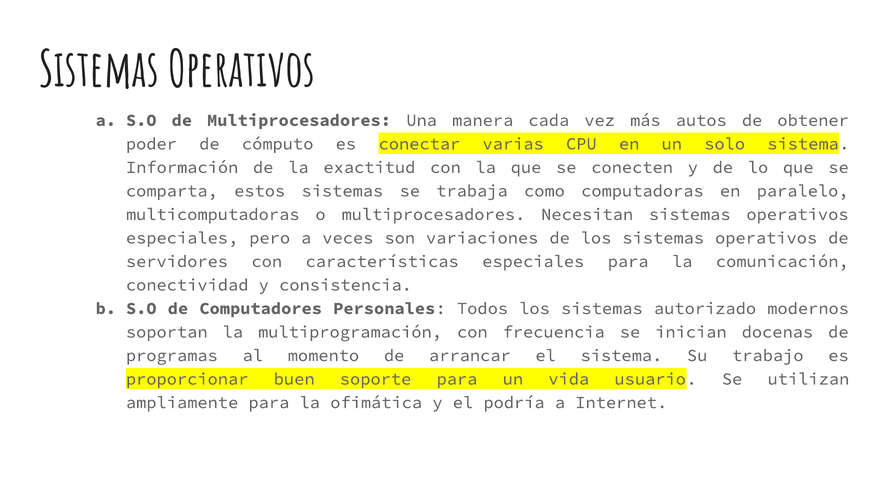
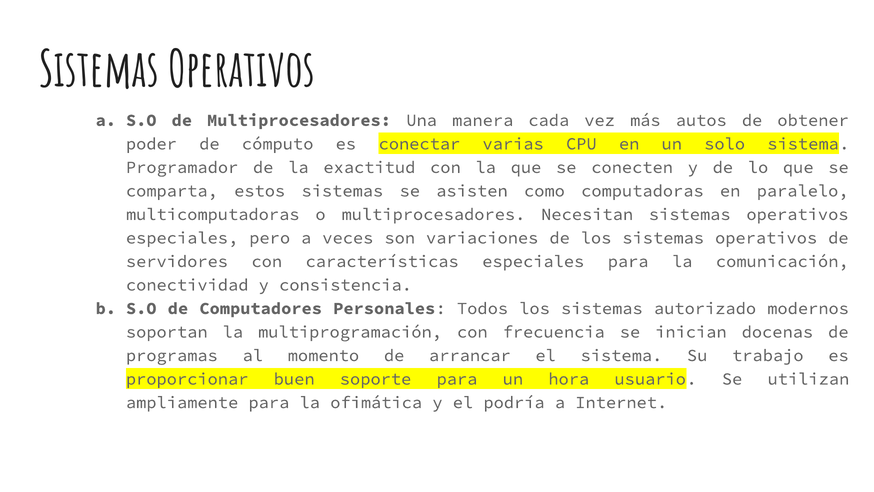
Información: Información -> Programador
trabaja: trabaja -> asisten
vida: vida -> hora
